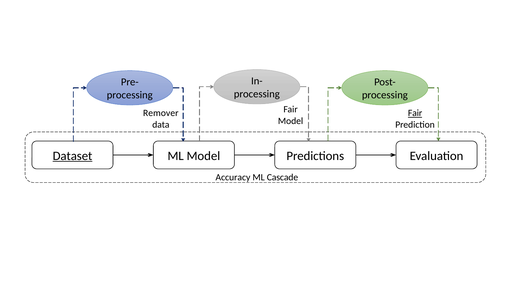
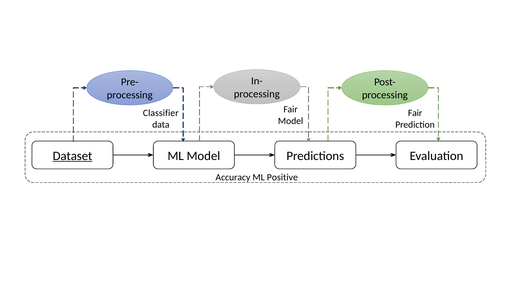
Remover: Remover -> Classifier
Fair at (415, 113) underline: present -> none
Cascade: Cascade -> Positive
